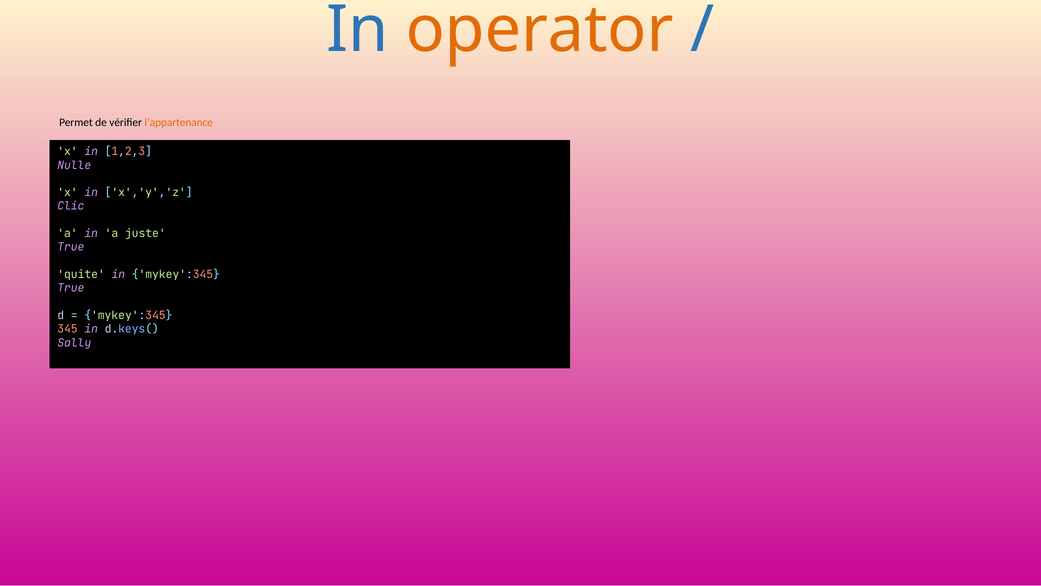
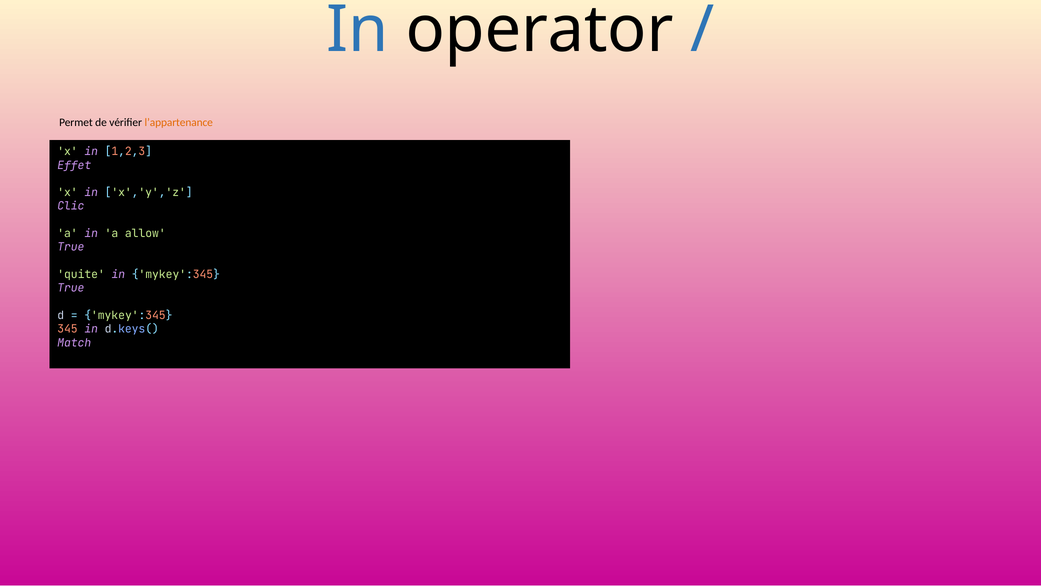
operator colour: orange -> black
Nulle: Nulle -> Effet
juste: juste -> allow
Sally: Sally -> Match
